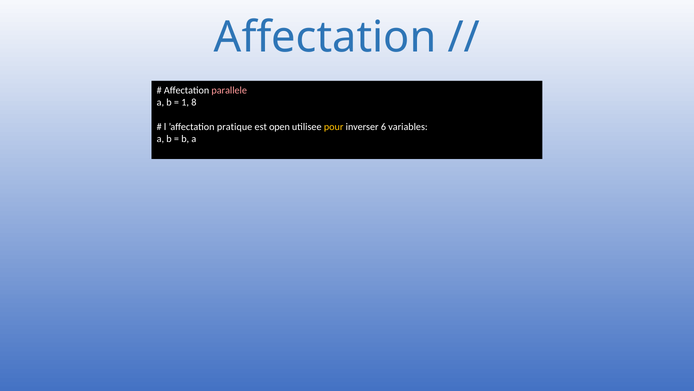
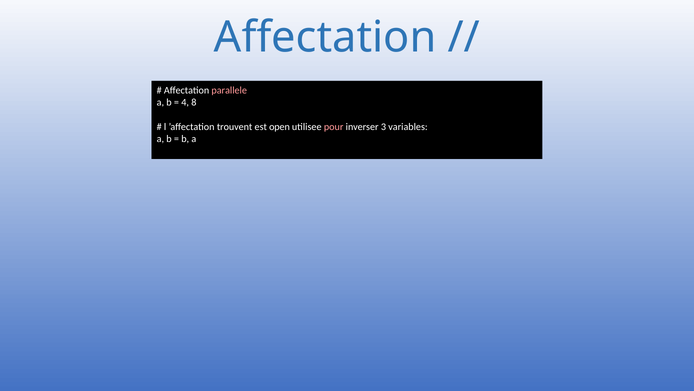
1: 1 -> 4
pratique: pratique -> trouvent
pour colour: yellow -> pink
6: 6 -> 3
